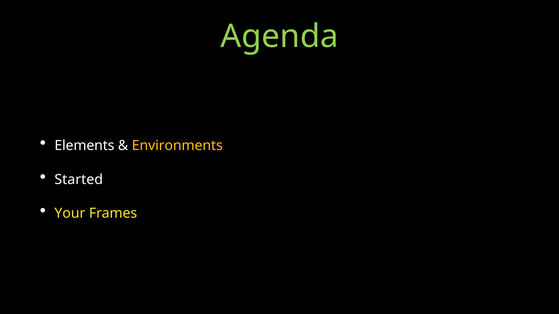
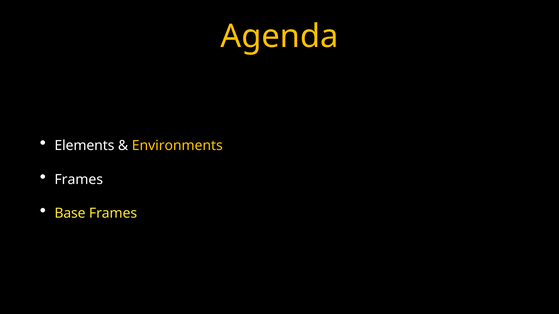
Agenda colour: light green -> yellow
Started at (79, 180): Started -> Frames
Your: Your -> Base
